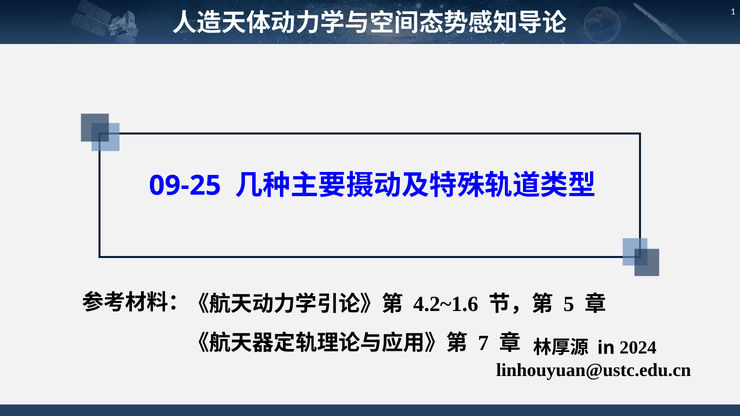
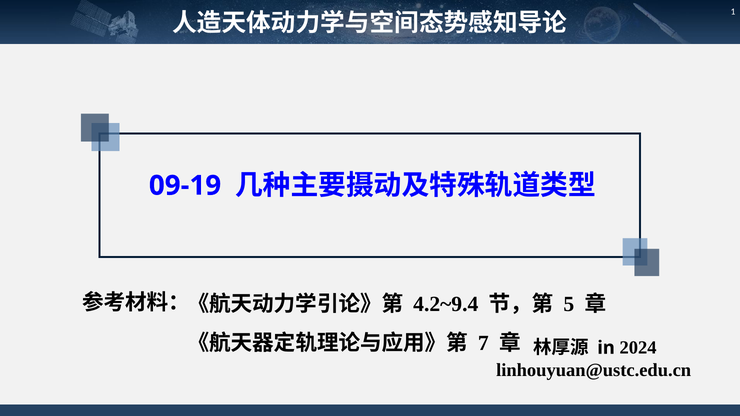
09-25: 09-25 -> 09-19
4.2~1.6: 4.2~1.6 -> 4.2~9.4
